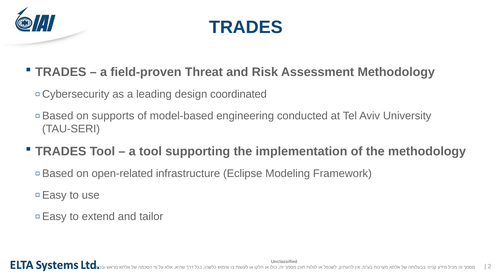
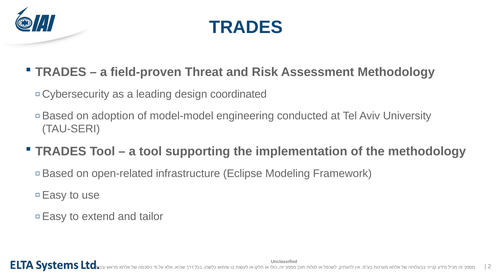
supports: supports -> adoption
model-based: model-based -> model-model
